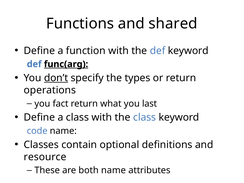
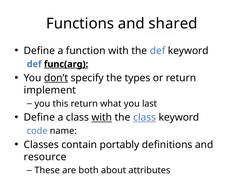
operations: operations -> implement
fact: fact -> this
with at (102, 117) underline: none -> present
class at (145, 117) underline: none -> present
optional: optional -> portably
both name: name -> about
